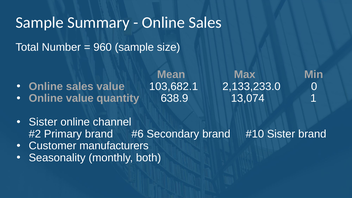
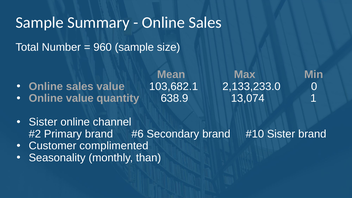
manufacturers: manufacturers -> complimented
both: both -> than
